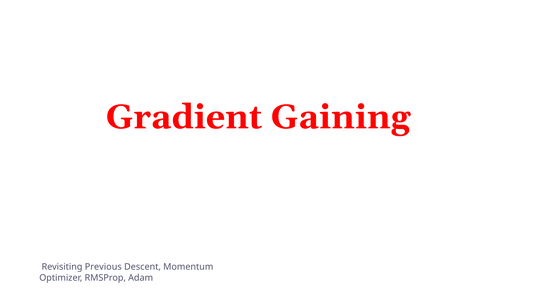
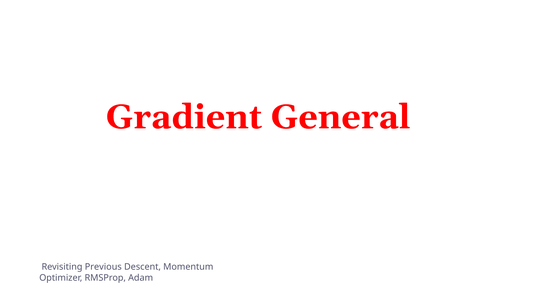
Gaining: Gaining -> General
